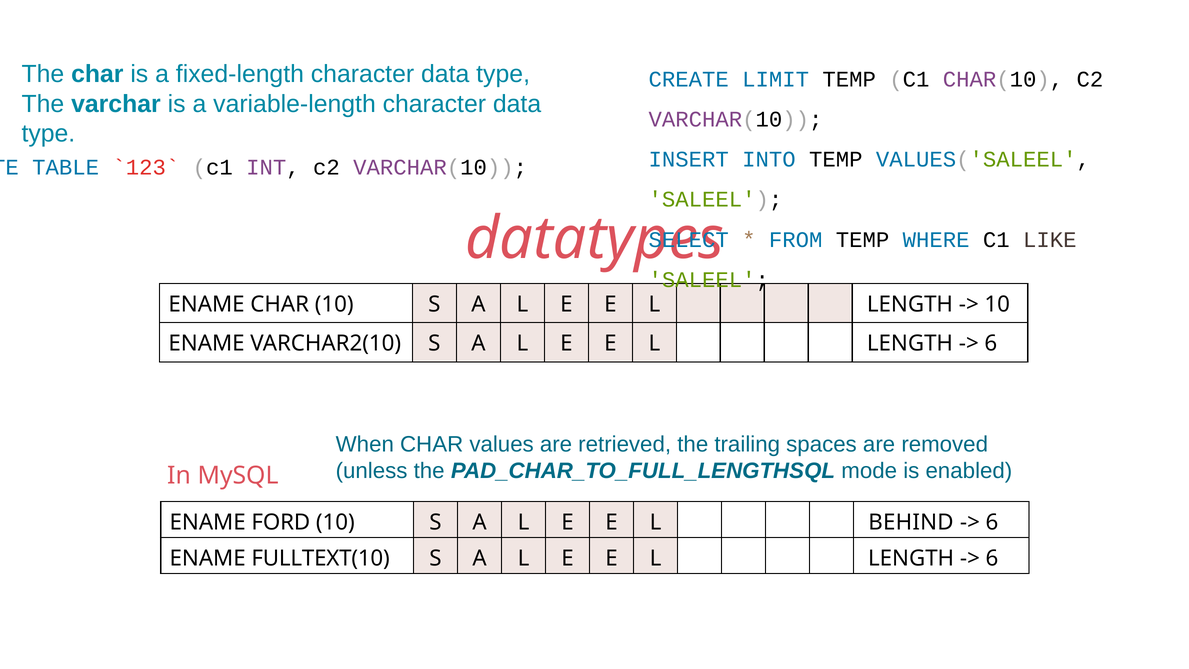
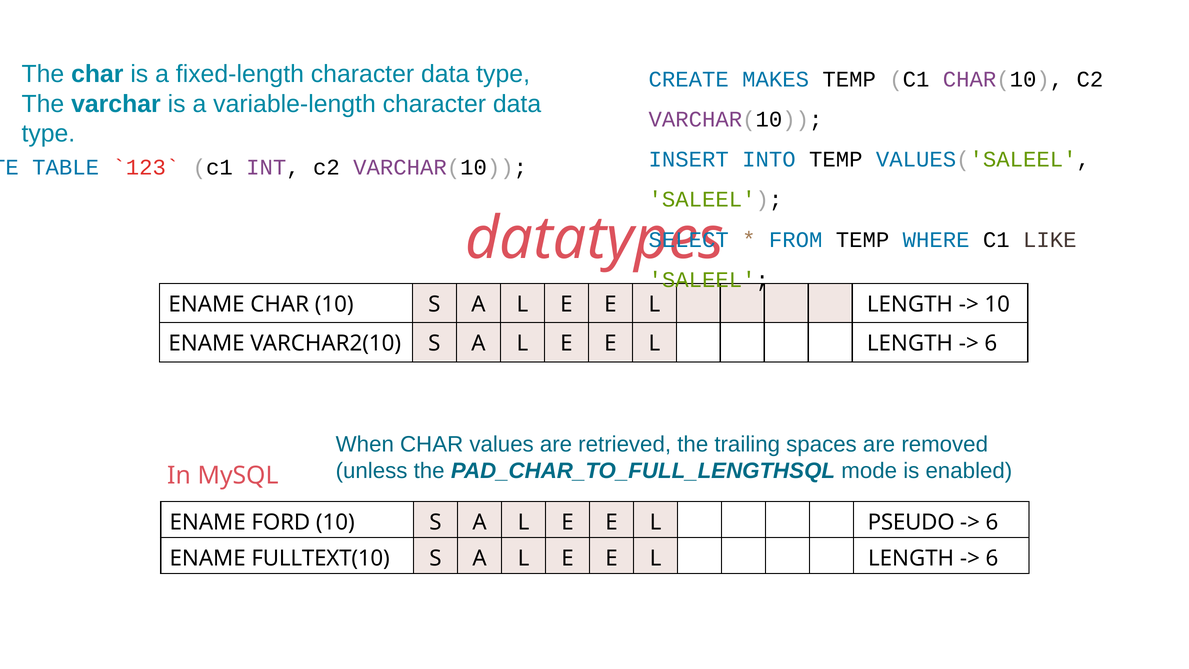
LIMIT: LIMIT -> MAKES
BEHIND: BEHIND -> PSEUDO
